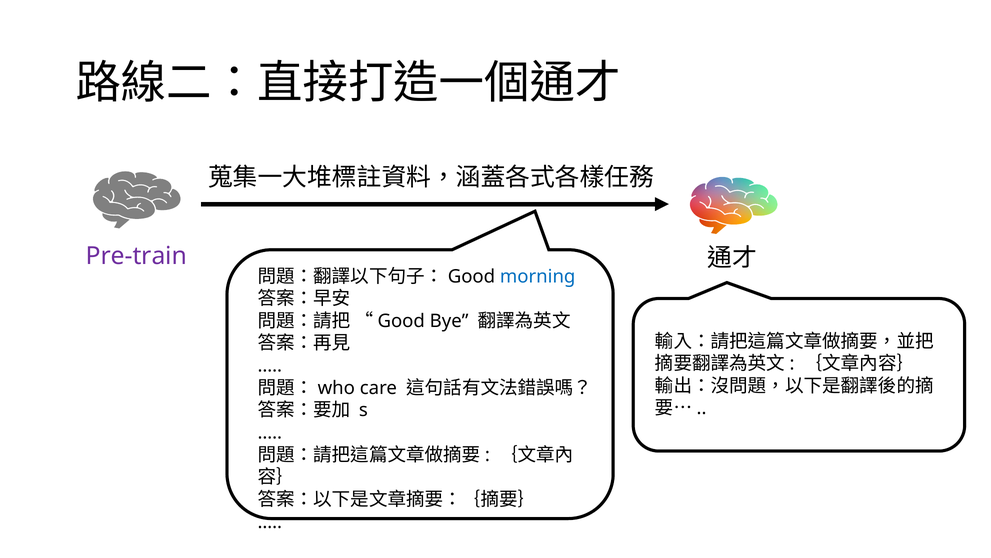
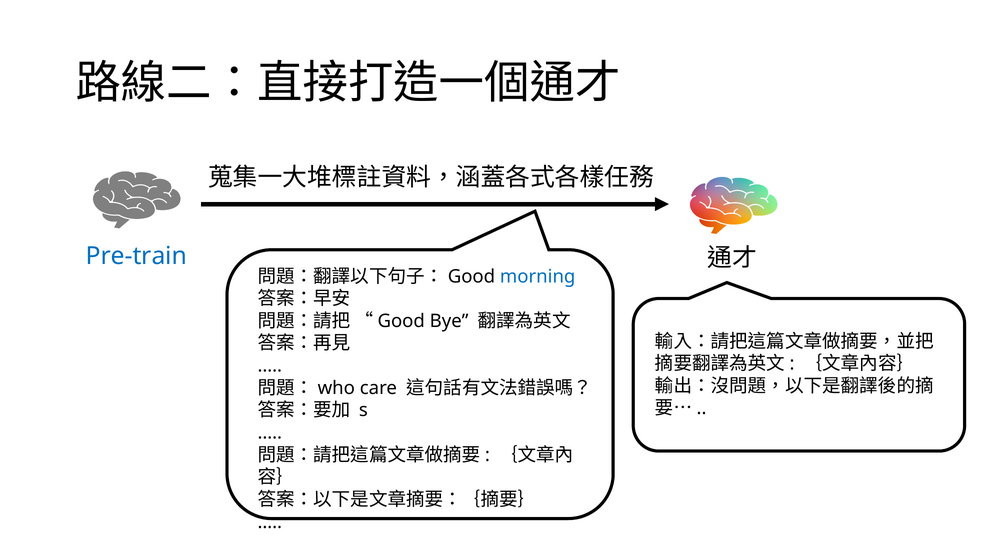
Pre-train colour: purple -> blue
